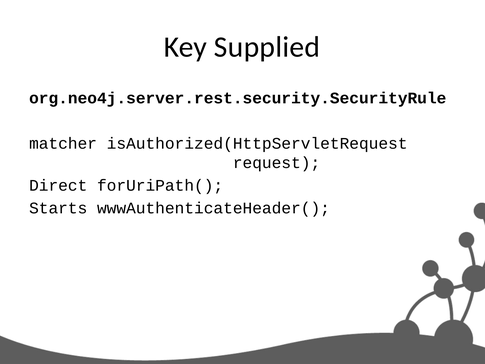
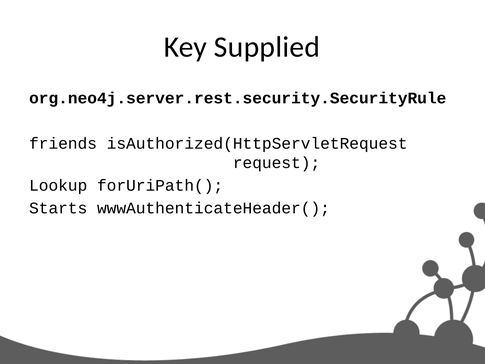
matcher: matcher -> friends
Direct: Direct -> Lookup
